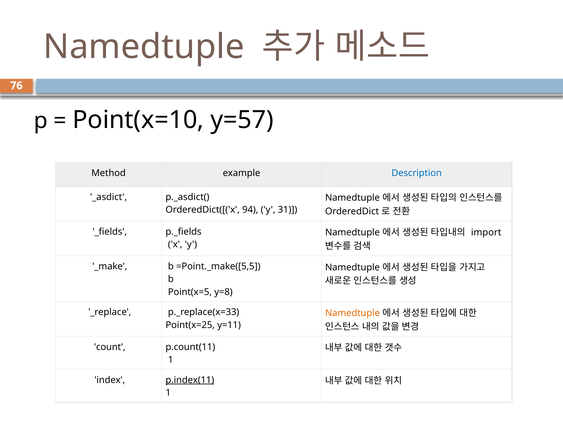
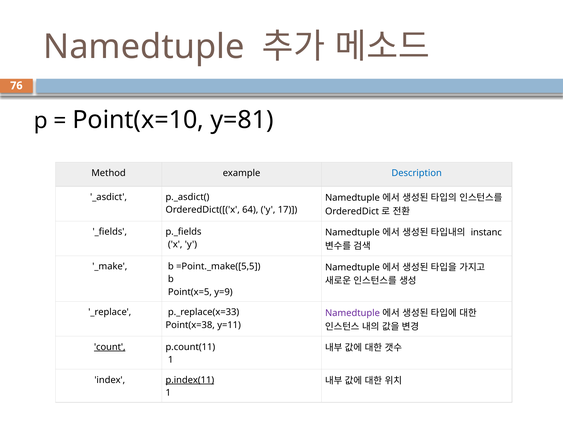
y=57: y=57 -> y=81
94: 94 -> 64
31: 31 -> 17
import: import -> instanc
y=8: y=8 -> y=9
Namedtuple at (353, 313) colour: orange -> purple
Point(x=25: Point(x=25 -> Point(x=38
count underline: none -> present
